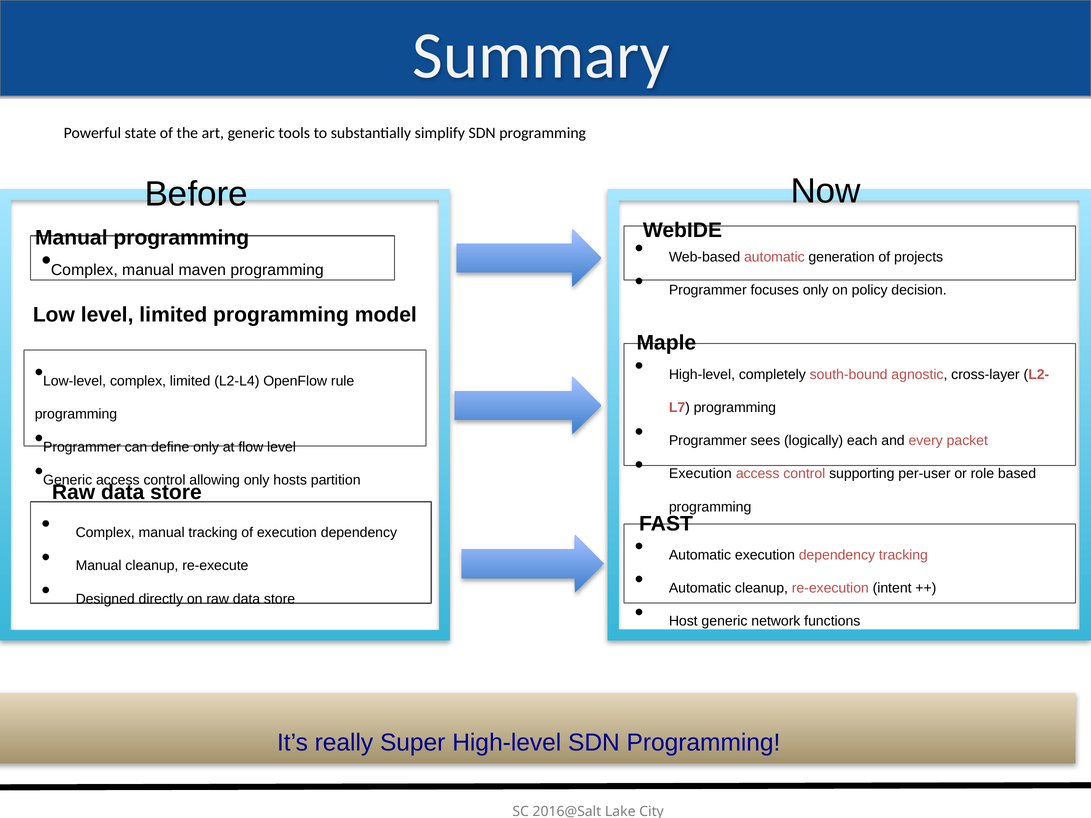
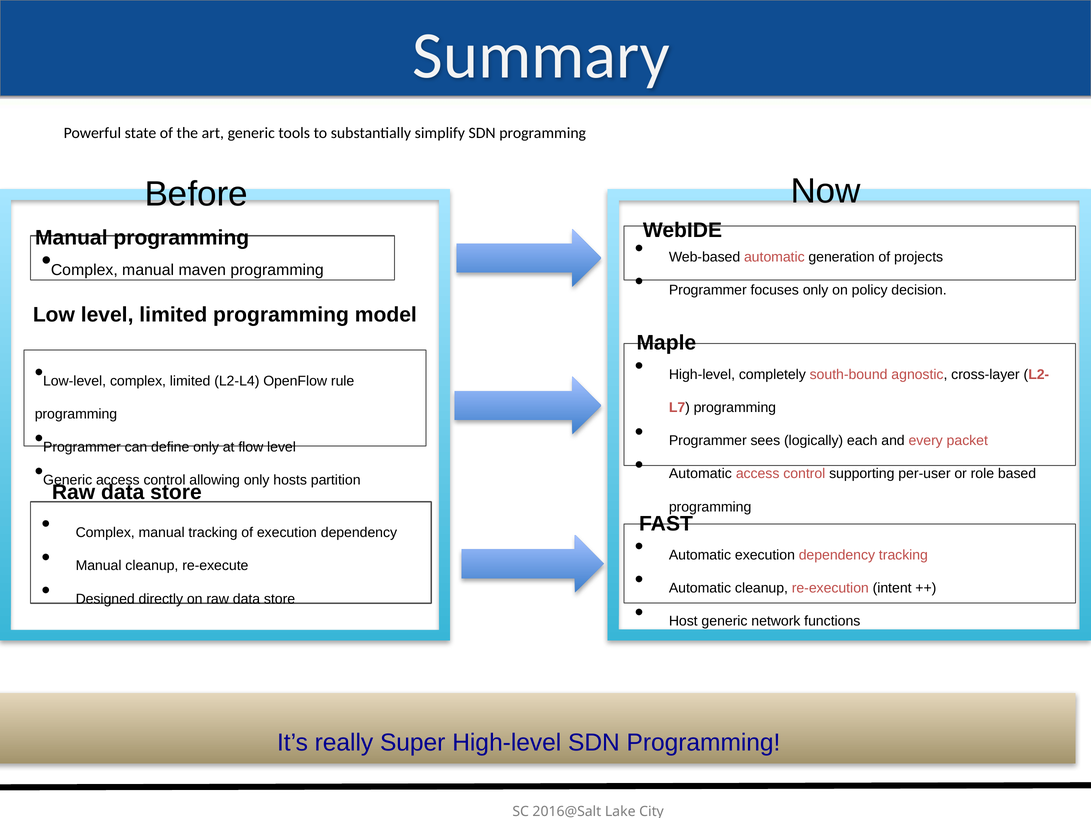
Execution at (700, 474): Execution -> Automatic
